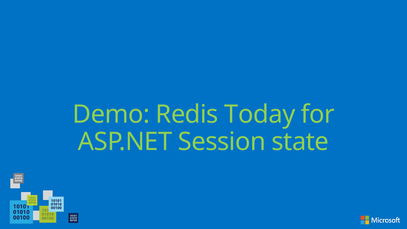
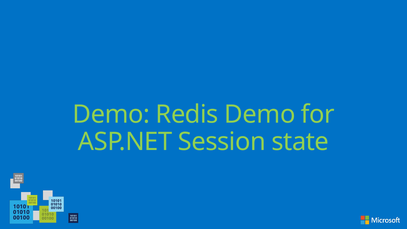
Redis Today: Today -> Demo
